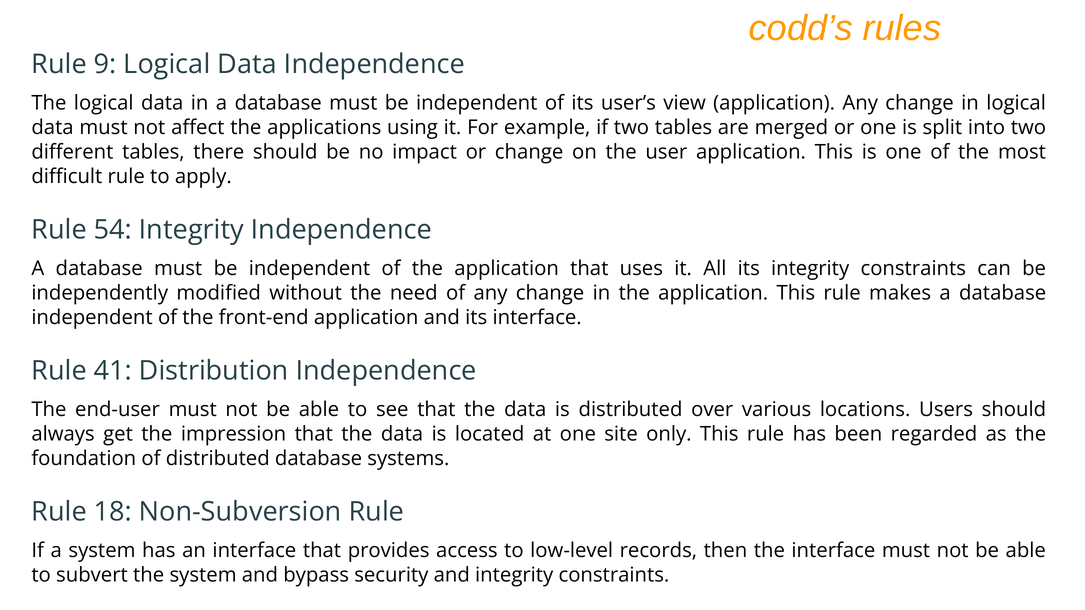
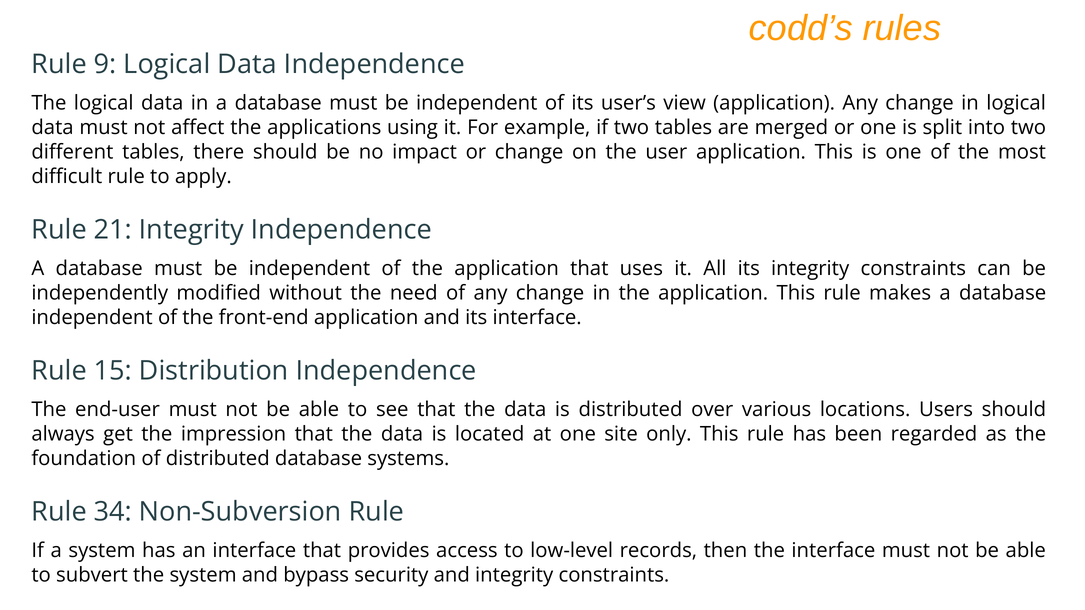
54: 54 -> 21
41: 41 -> 15
18: 18 -> 34
